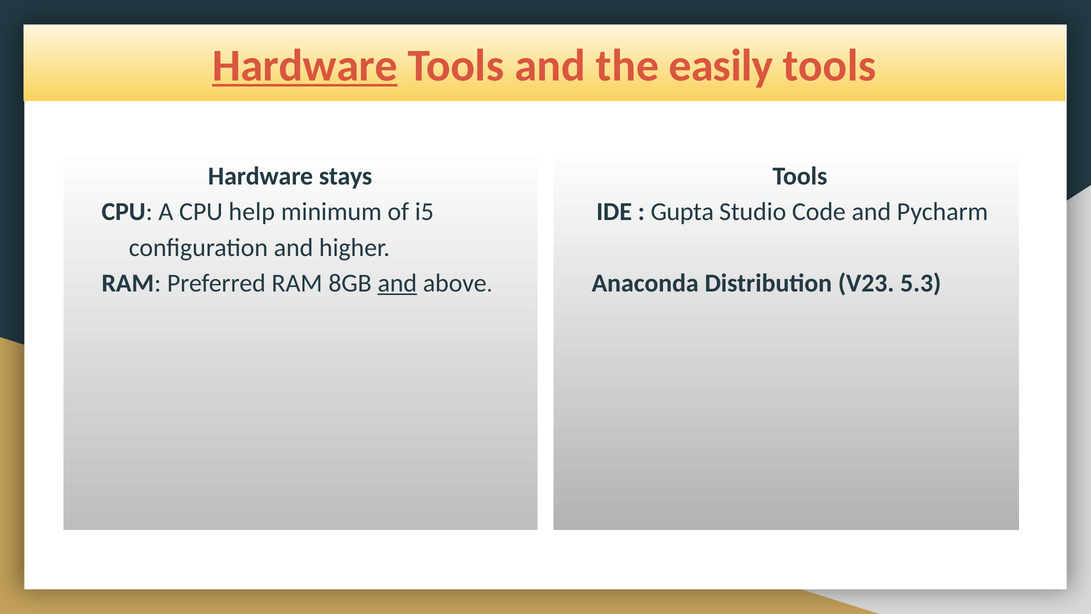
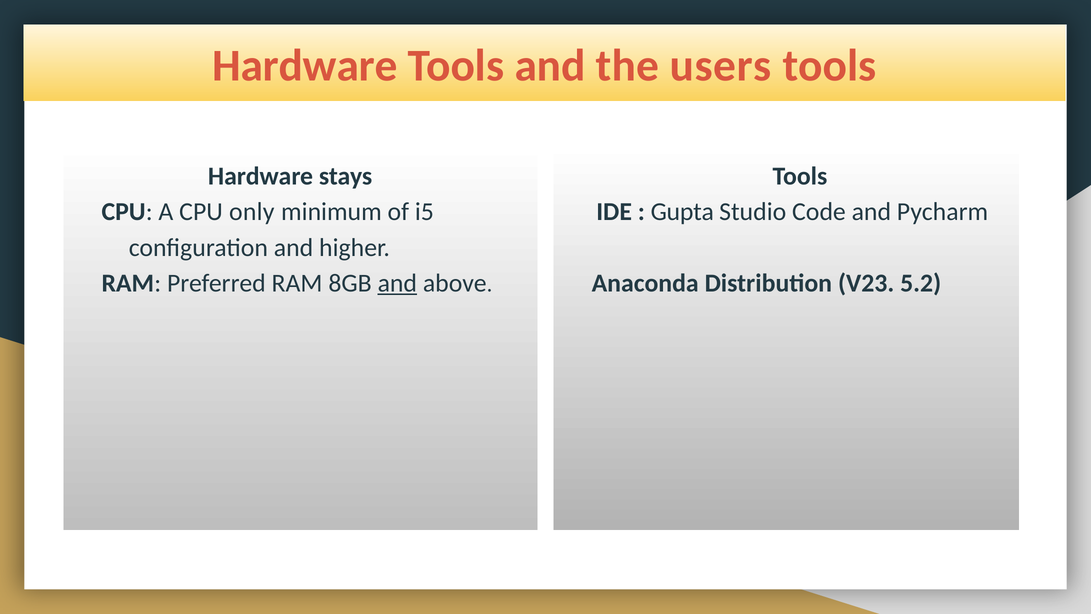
Hardware at (305, 66) underline: present -> none
easily: easily -> users
help: help -> only
5.3: 5.3 -> 5.2
